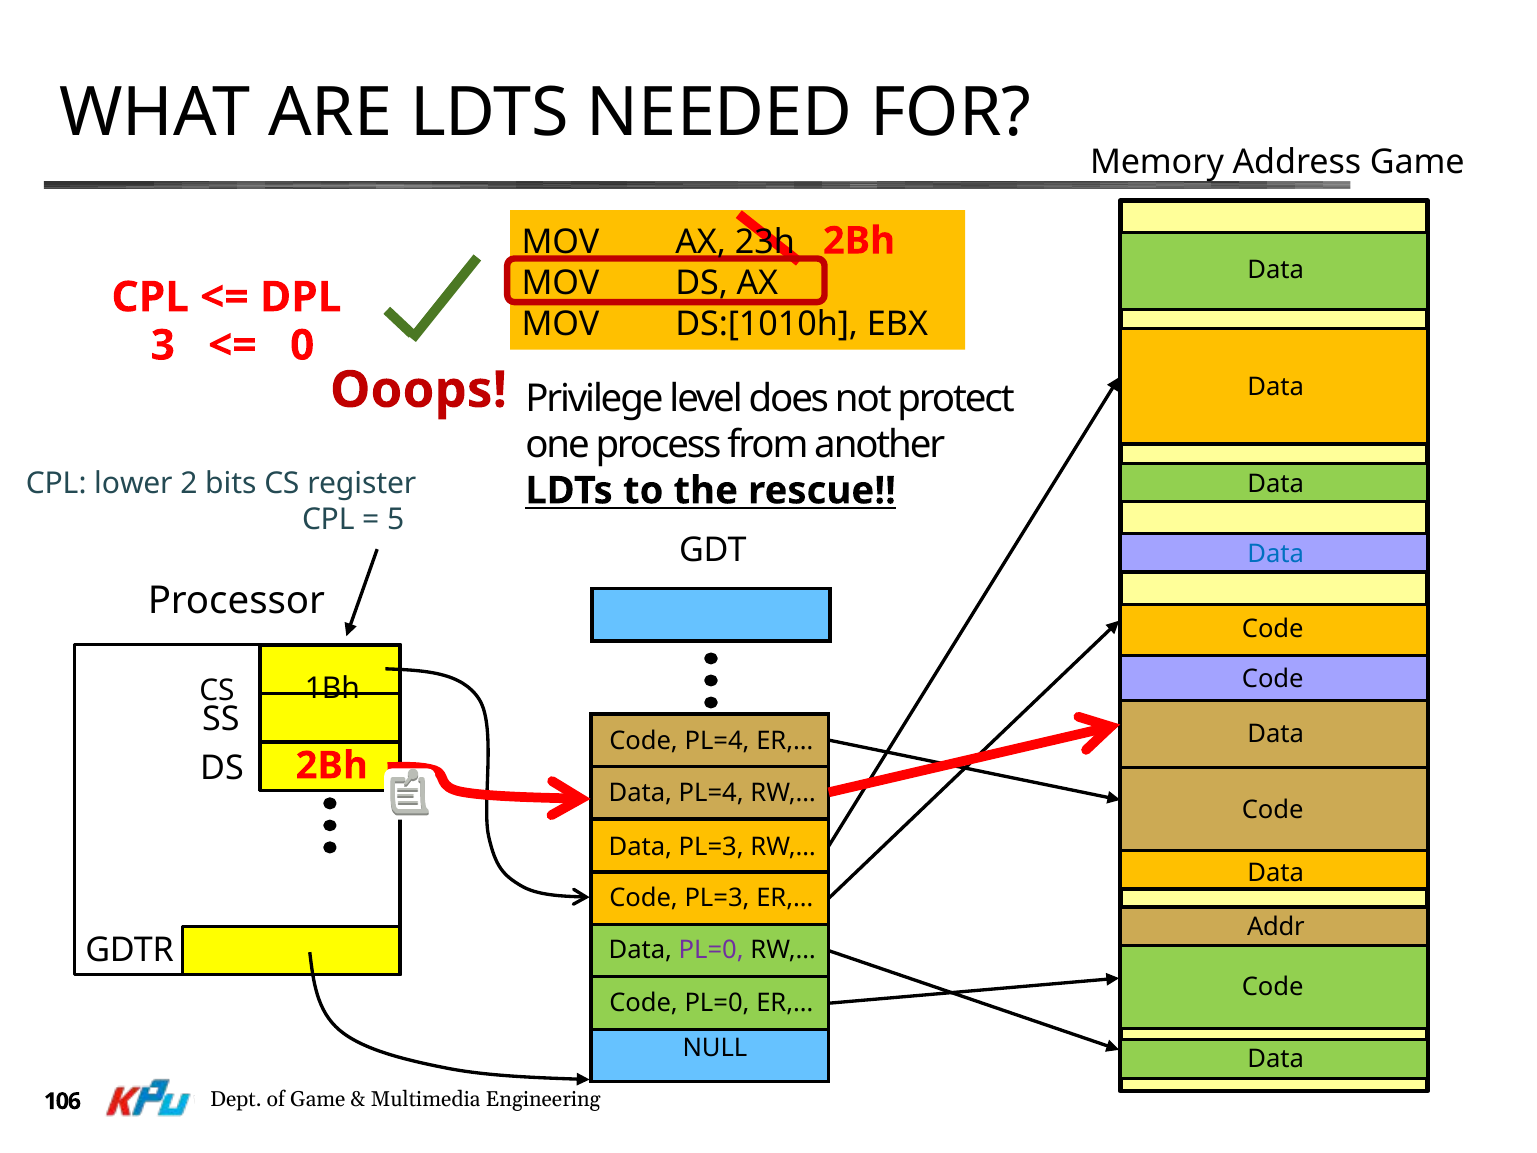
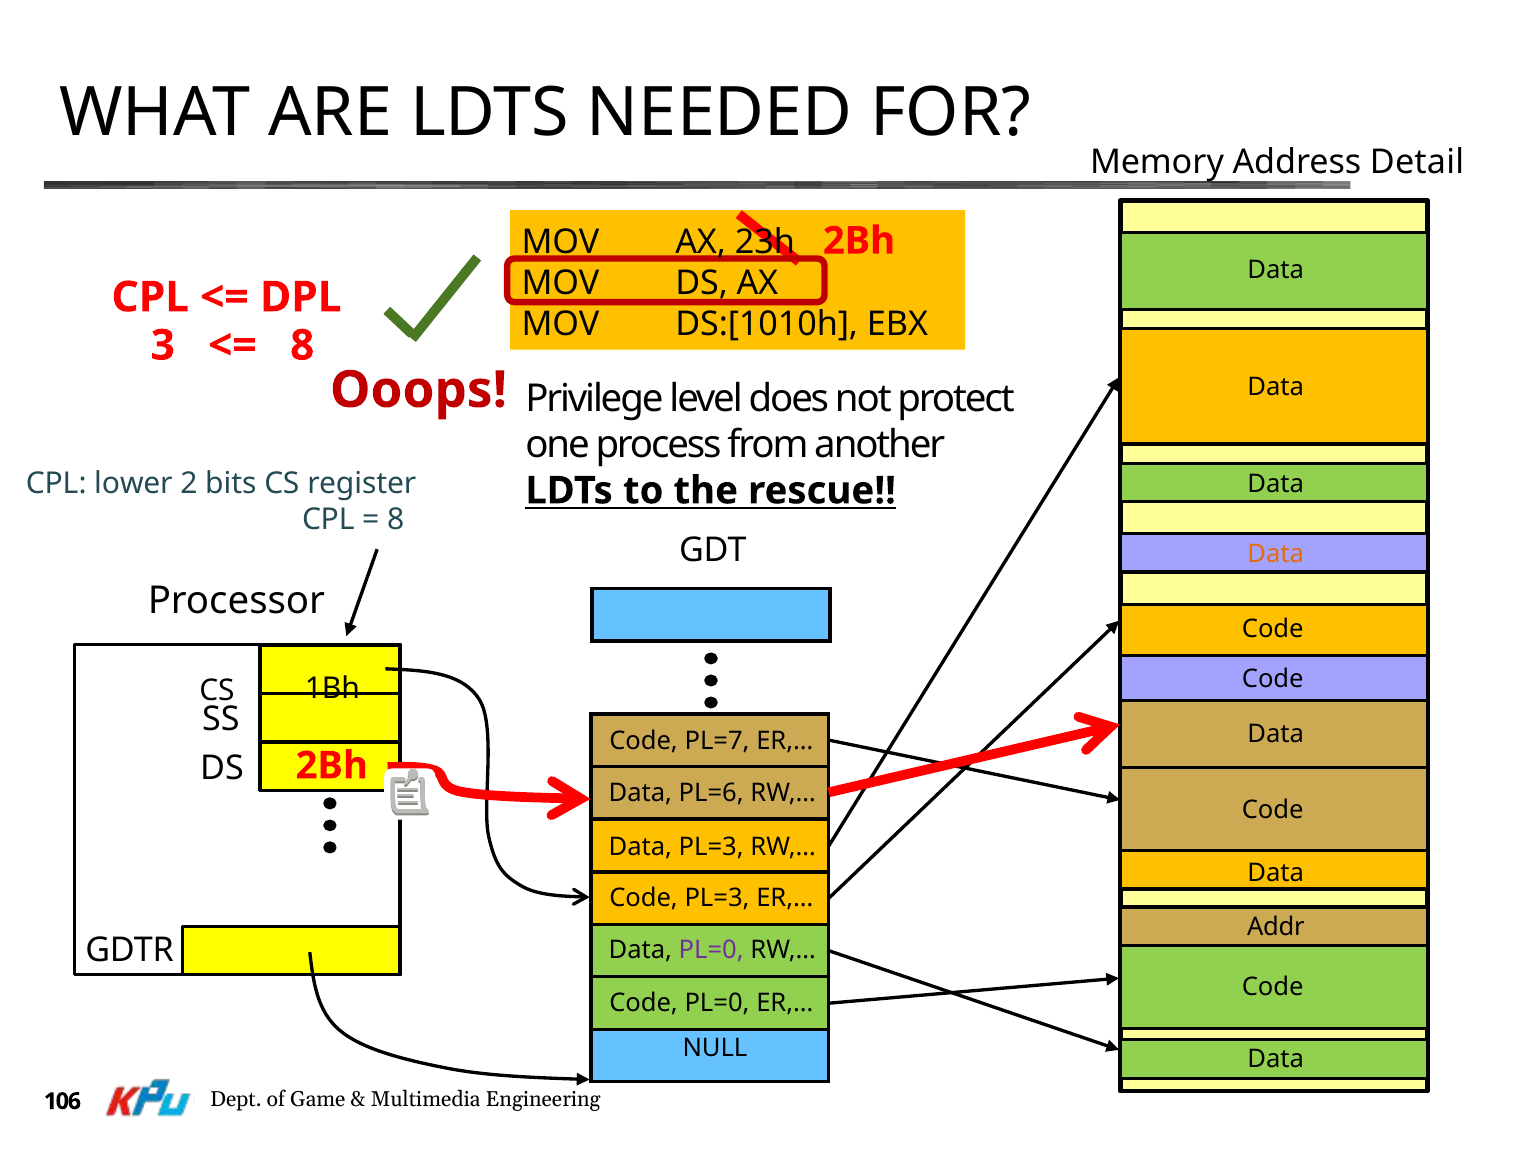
Address Game: Game -> Detail
0 at (302, 345): 0 -> 8
5 at (396, 519): 5 -> 8
Data at (1276, 554) colour: blue -> orange
Code PL=4: PL=4 -> PL=7
Data PL=4: PL=4 -> PL=6
